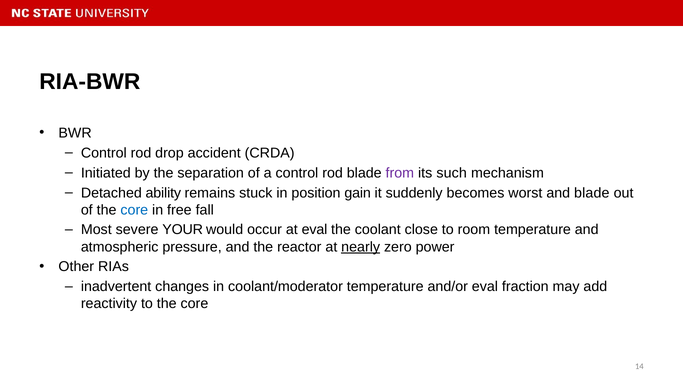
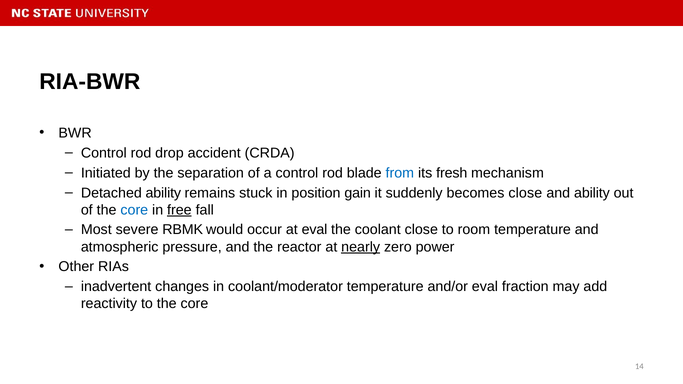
from colour: purple -> blue
such: such -> fresh
becomes worst: worst -> close
and blade: blade -> ability
free underline: none -> present
YOUR: YOUR -> RBMK
